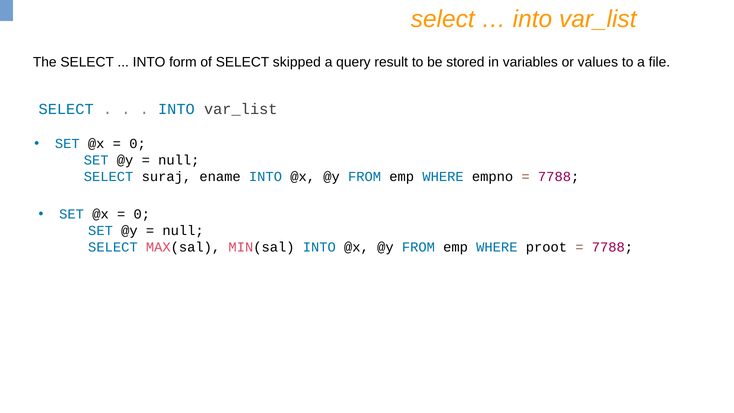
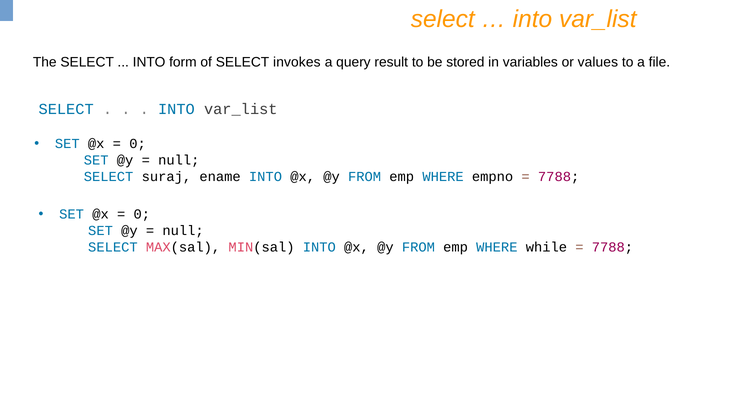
skipped: skipped -> invokes
proot: proot -> while
